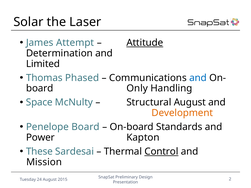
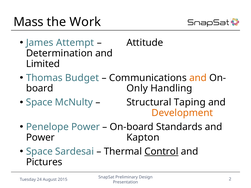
Solar: Solar -> Mass
Laser: Laser -> Work
Attitude underline: present -> none
Phased: Phased -> Budget
and at (198, 78) colour: blue -> orange
Structural August: August -> Taping
Penelope Board: Board -> Power
These at (39, 152): These -> Space
Mission: Mission -> Pictures
